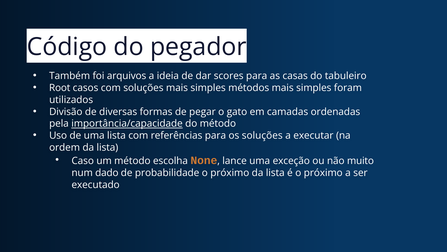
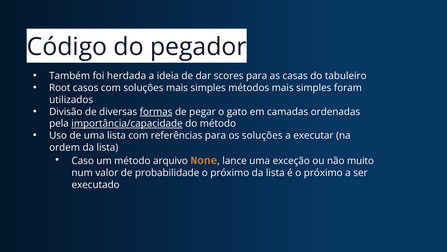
arquivos: arquivos -> herdada
formas underline: none -> present
escolha: escolha -> arquivo
dado: dado -> valor
